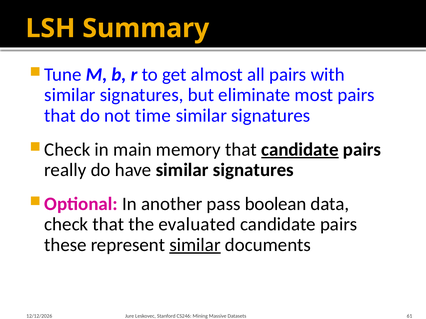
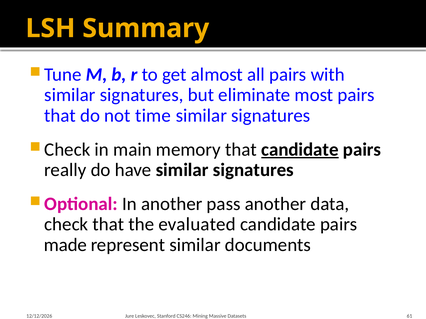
pass boolean: boolean -> another
these: these -> made
similar at (195, 245) underline: present -> none
